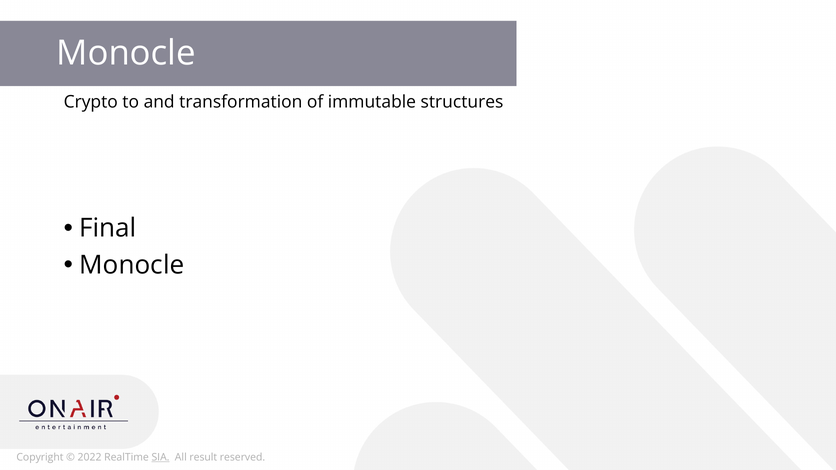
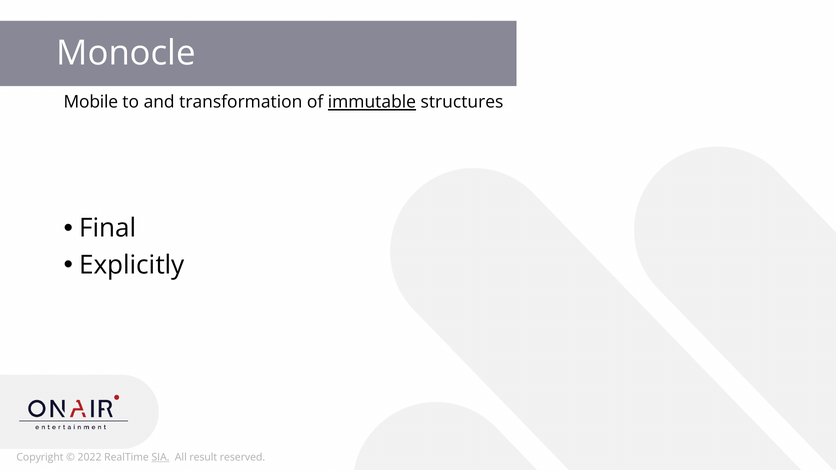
Crypto: Crypto -> Mobile
immutable underline: none -> present
Monocle at (132, 265): Monocle -> Explicitly
